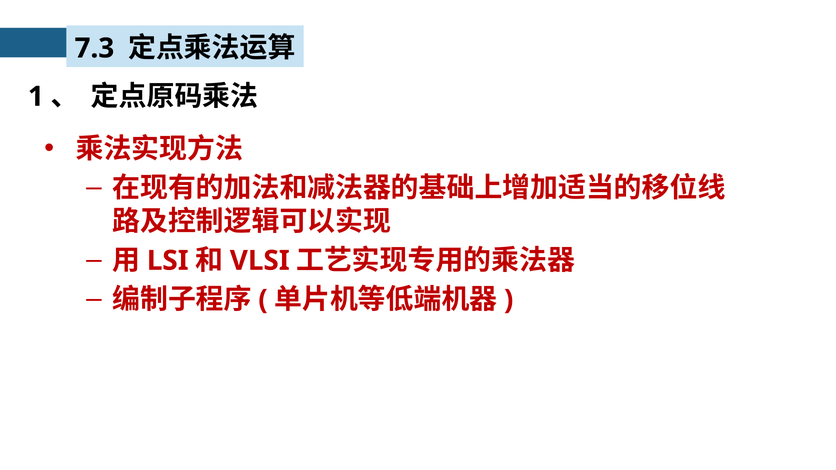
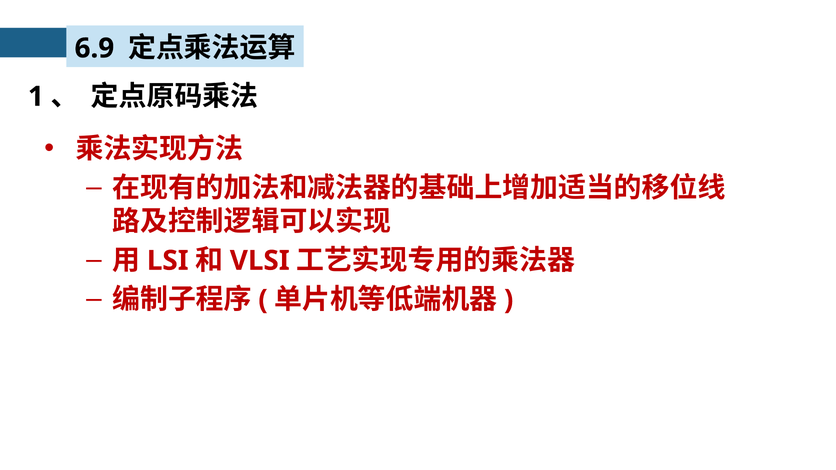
7.3: 7.3 -> 6.9
